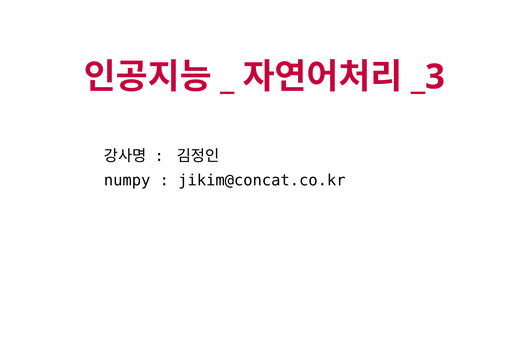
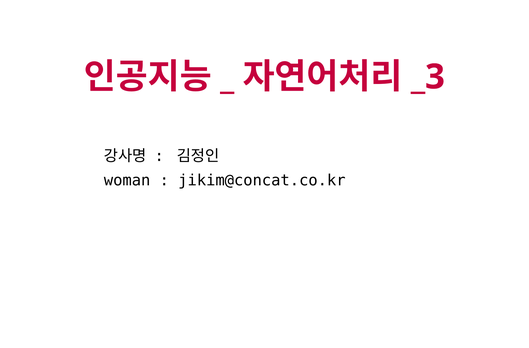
numpy: numpy -> woman
